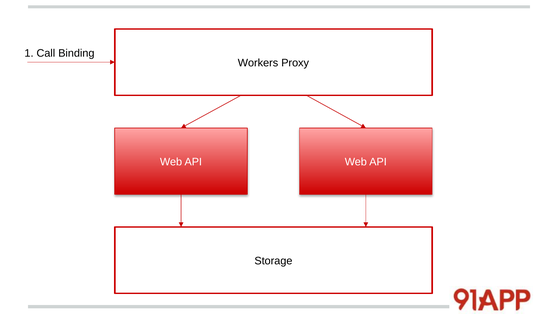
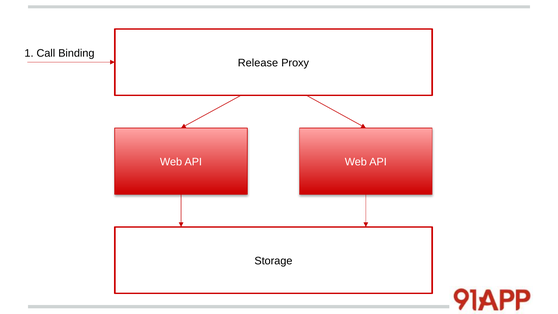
Workers: Workers -> Release
